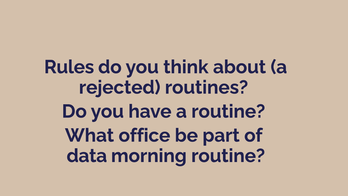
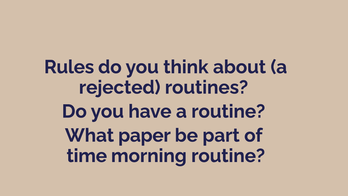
office: office -> paper
data: data -> time
